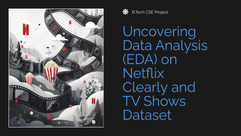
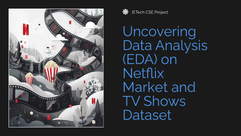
Clearly: Clearly -> Market
